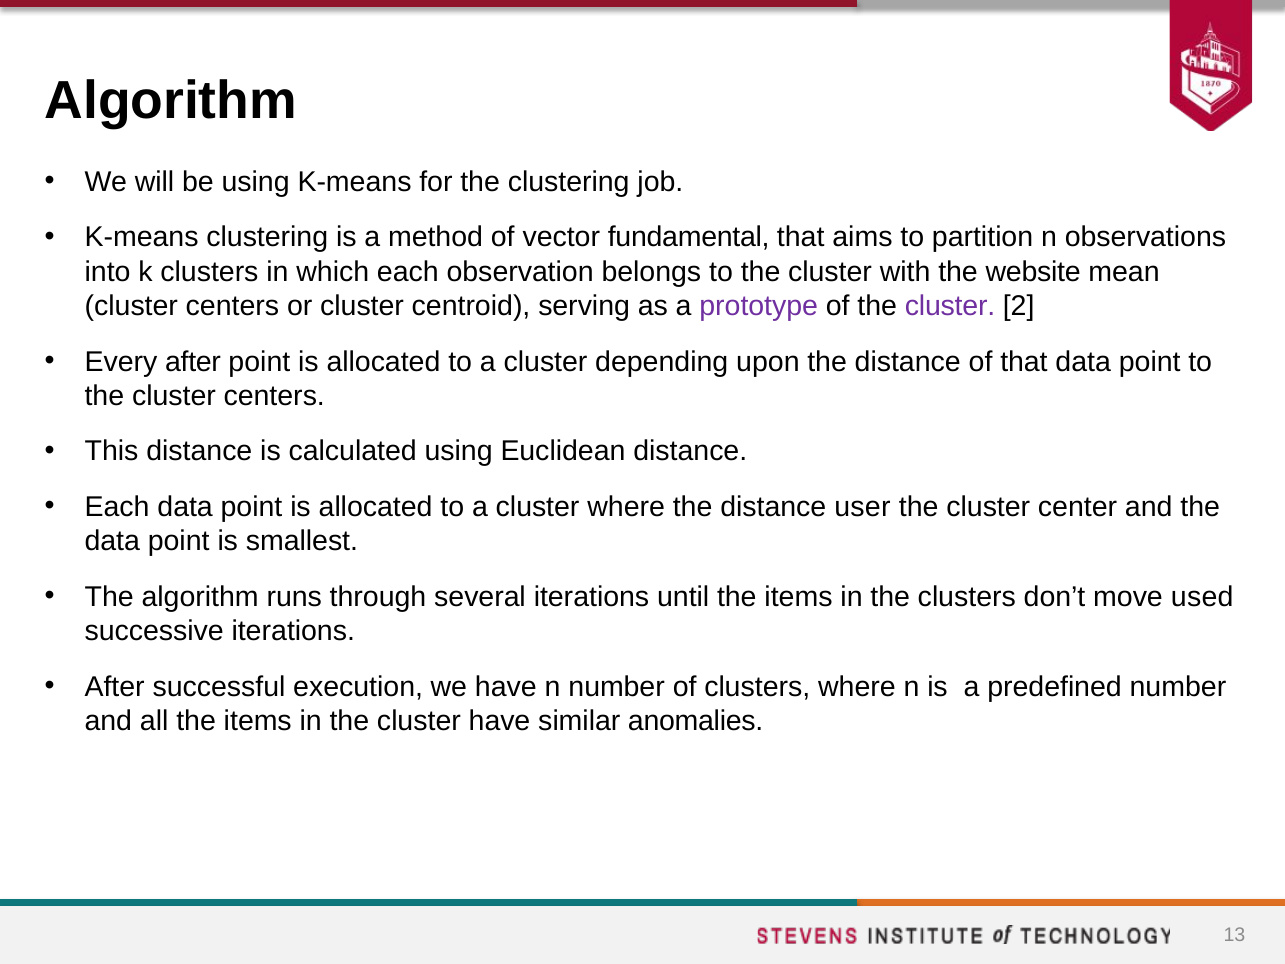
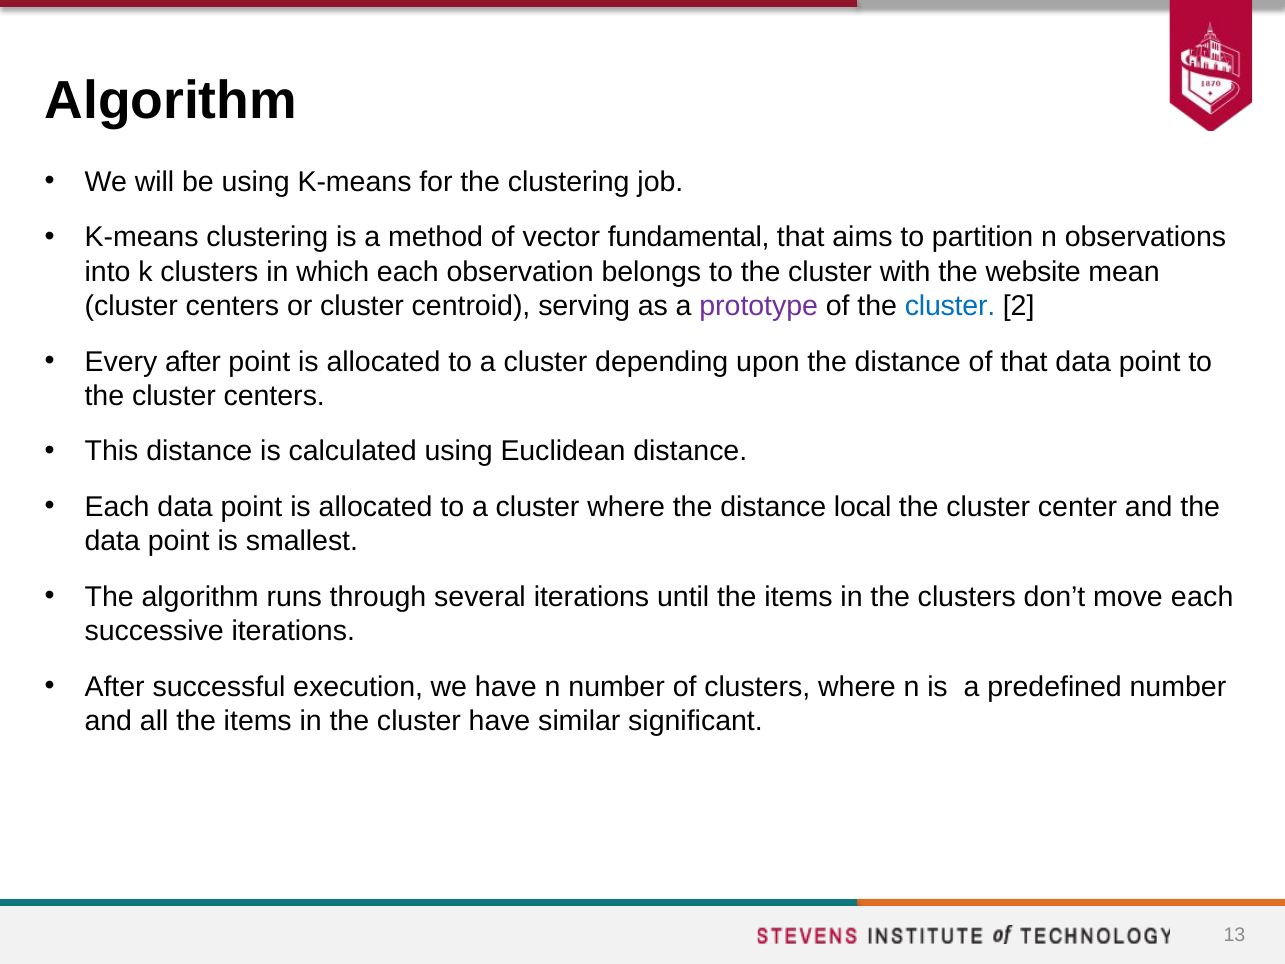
cluster at (950, 306) colour: purple -> blue
user: user -> local
move used: used -> each
anomalies: anomalies -> significant
